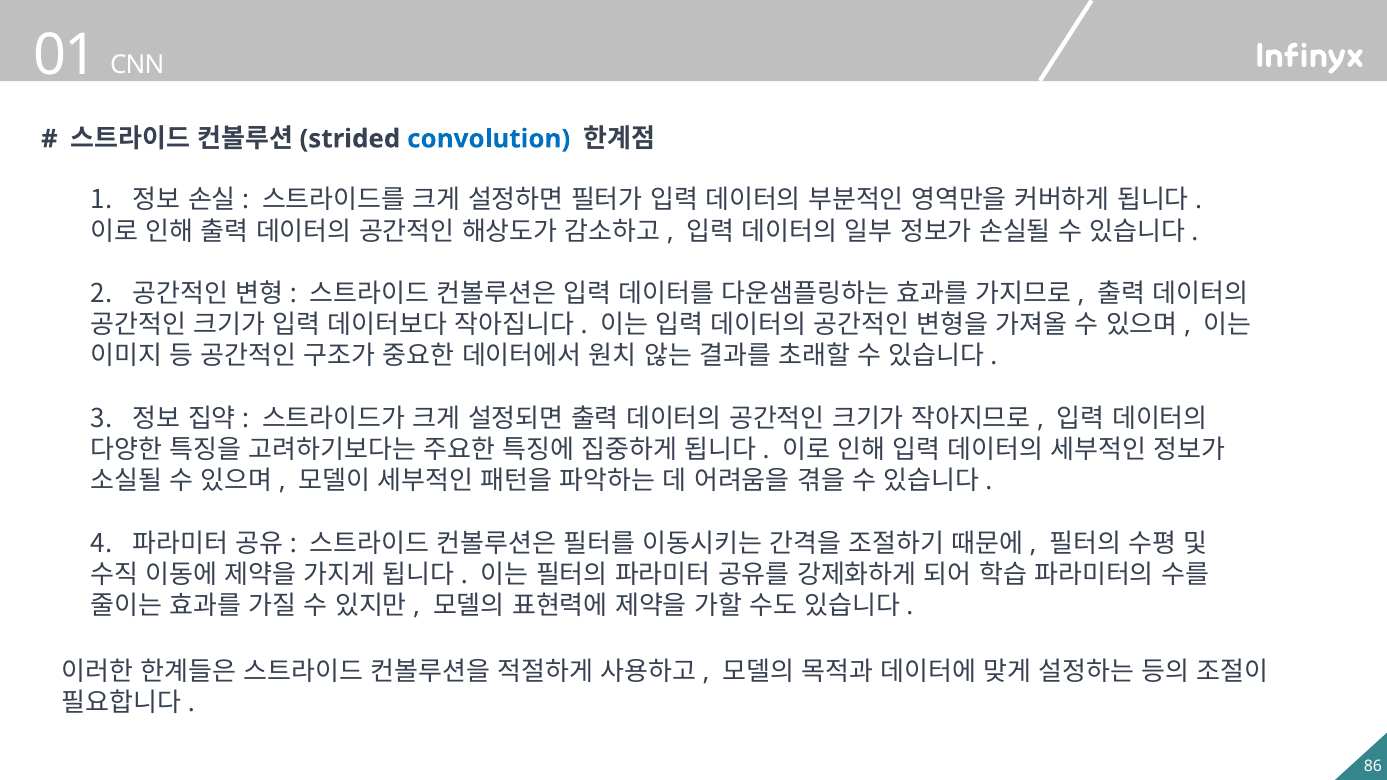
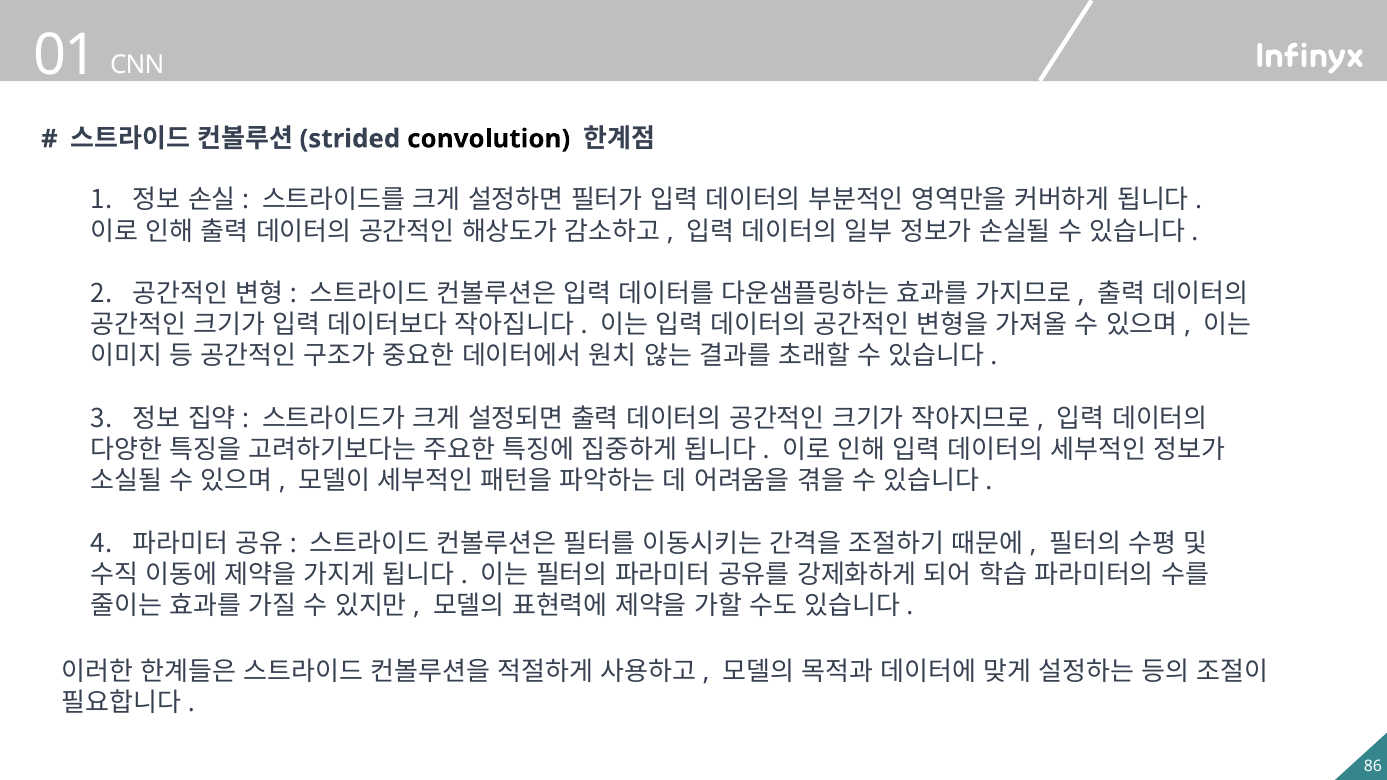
convolution colour: blue -> black
